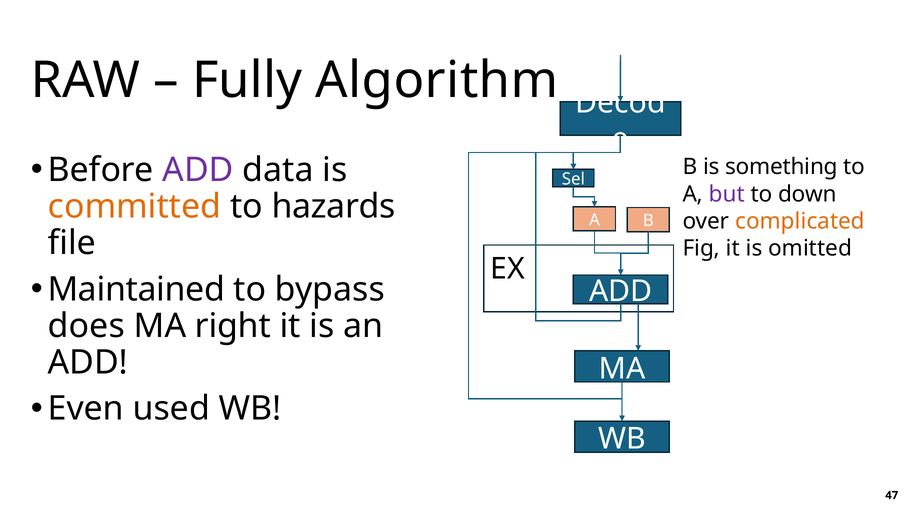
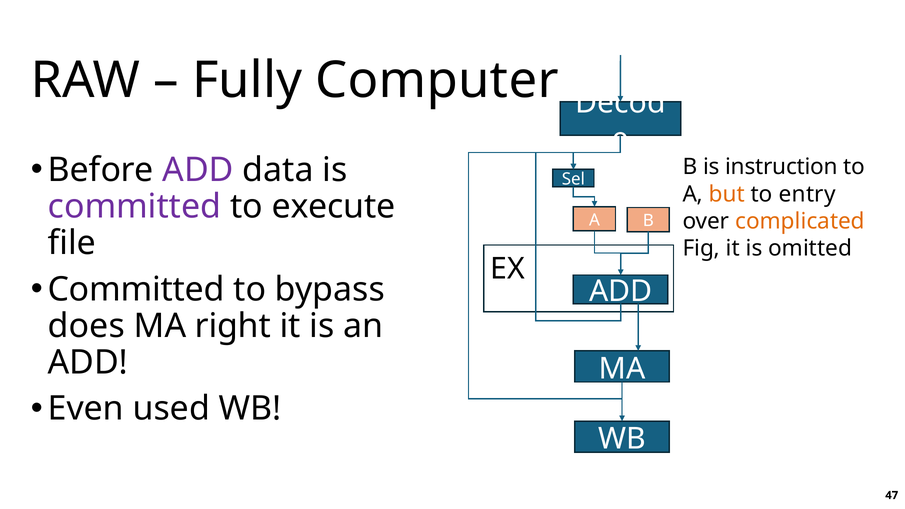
Algorithm: Algorithm -> Computer
something: something -> instruction
but colour: purple -> orange
down: down -> entry
committed at (134, 207) colour: orange -> purple
hazards: hazards -> execute
Maintained at (136, 289): Maintained -> Committed
